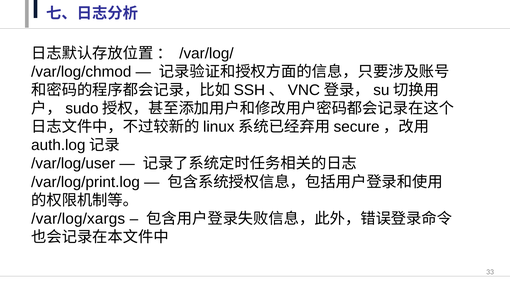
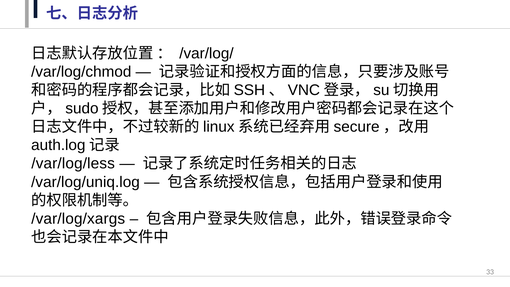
/var/log/user: /var/log/user -> /var/log/less
/var/log/print.log: /var/log/print.log -> /var/log/uniq.log
